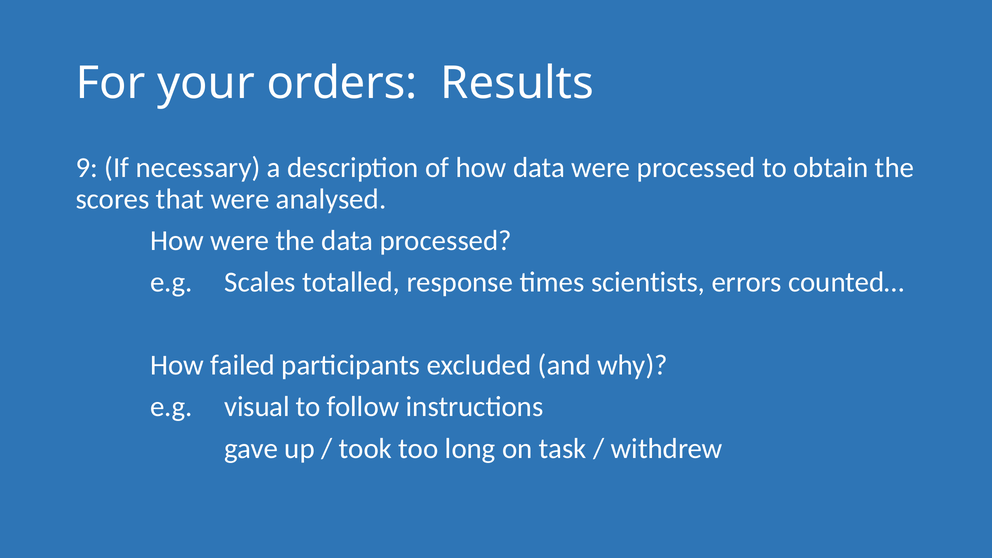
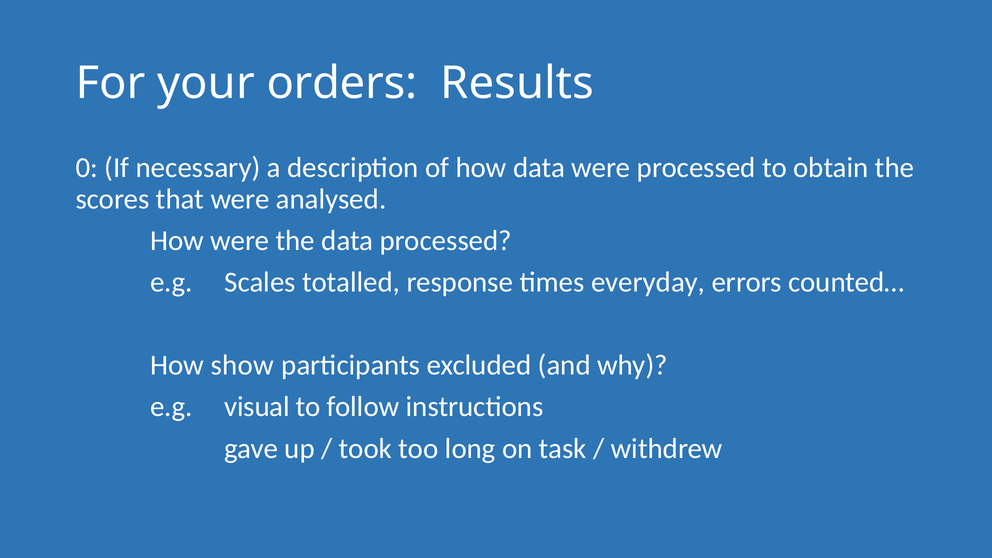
9: 9 -> 0
scientists: scientists -> everyday
failed: failed -> show
